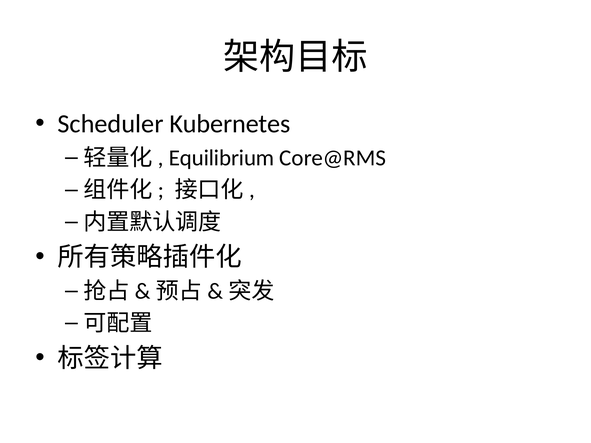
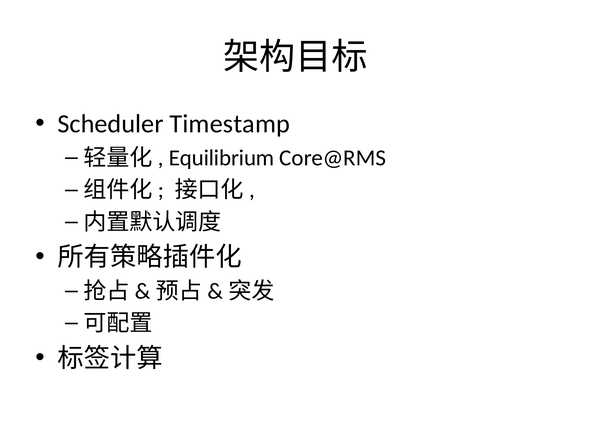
Kubernetes: Kubernetes -> Timestamp
